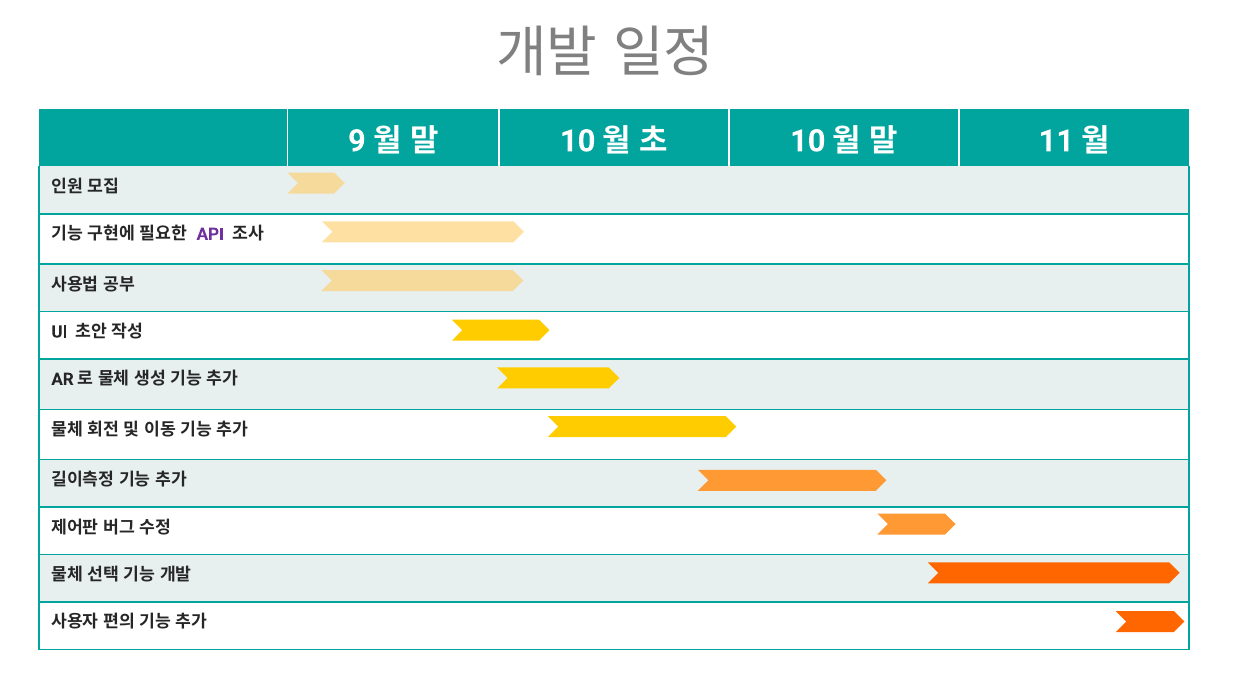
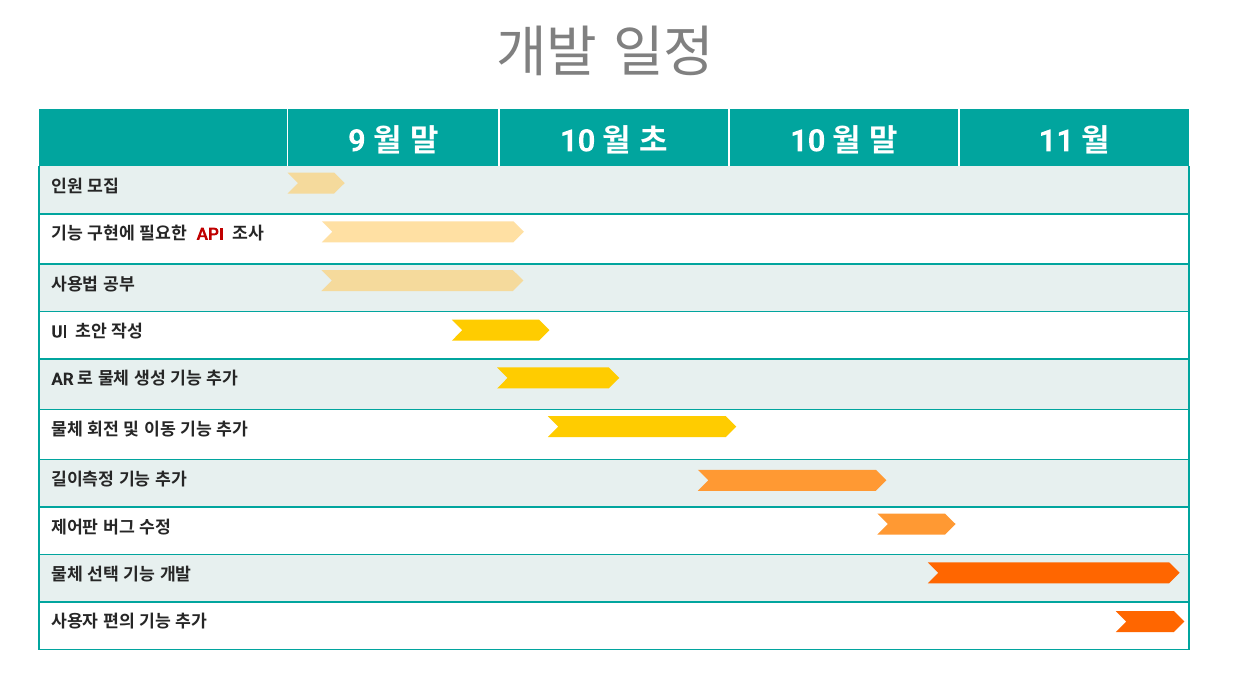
API colour: purple -> red
